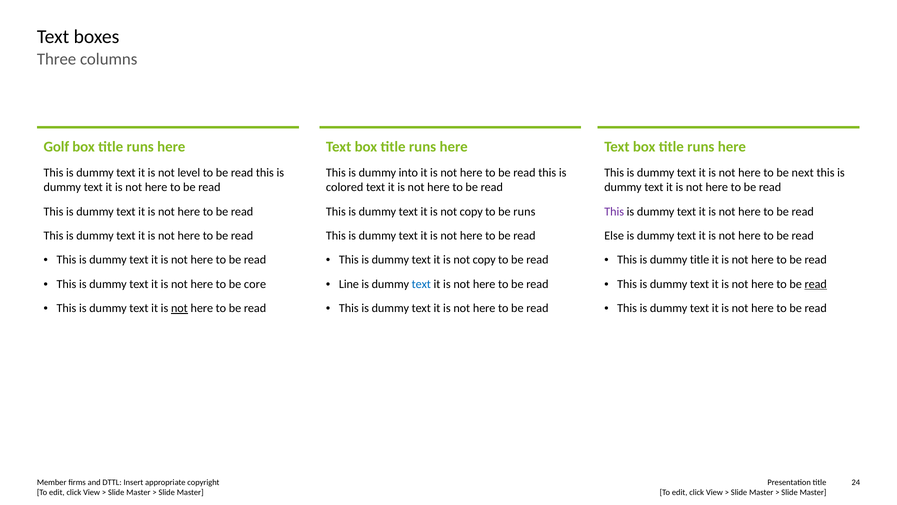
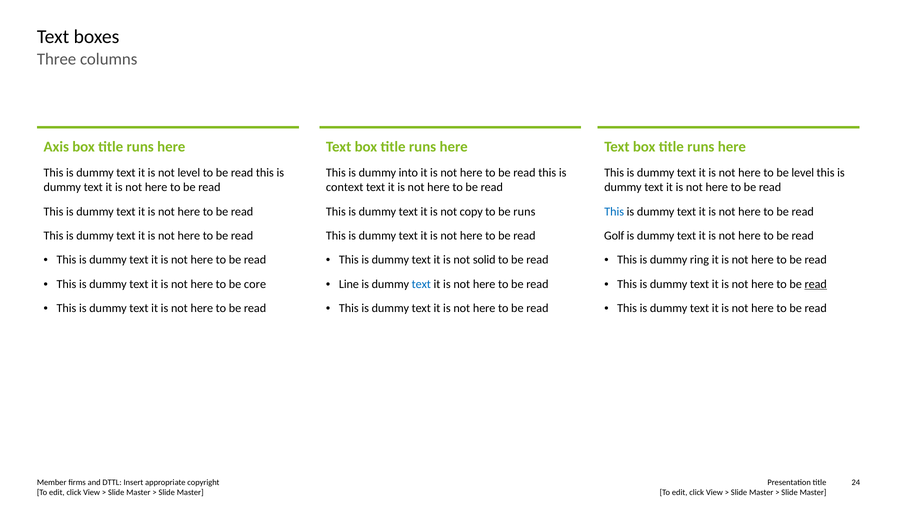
Golf: Golf -> Axis
be next: next -> level
colored: colored -> context
This at (614, 211) colour: purple -> blue
Else: Else -> Golf
copy at (484, 260): copy -> solid
dummy title: title -> ring
not at (179, 308) underline: present -> none
